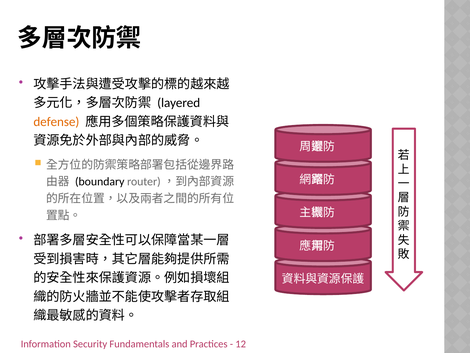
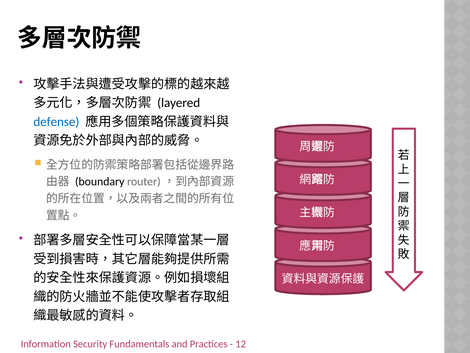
defense colour: orange -> blue
